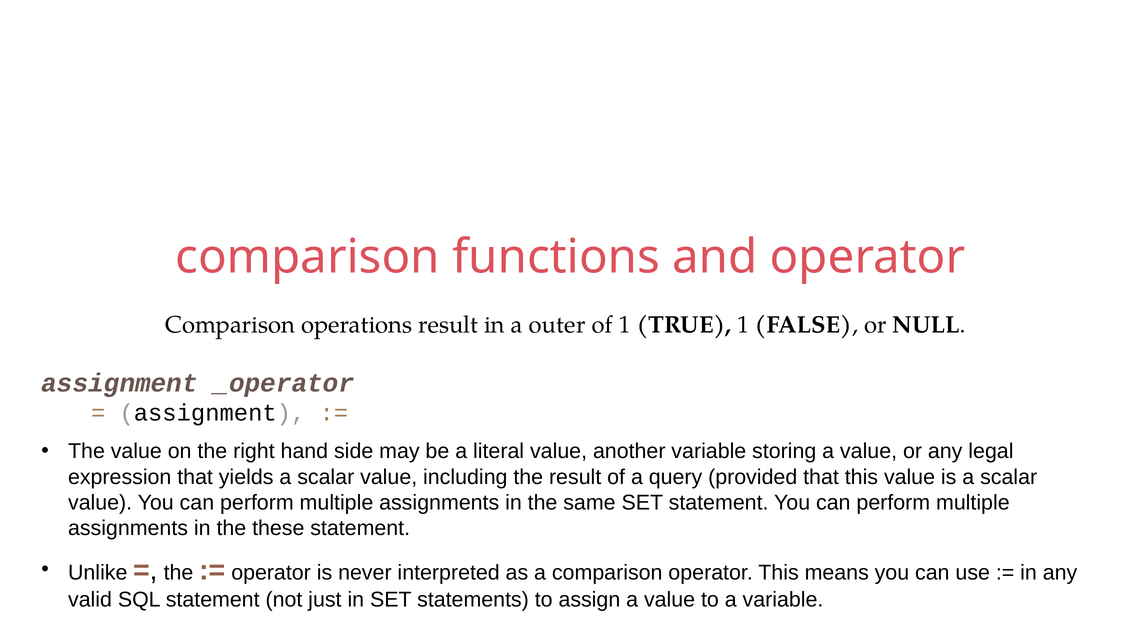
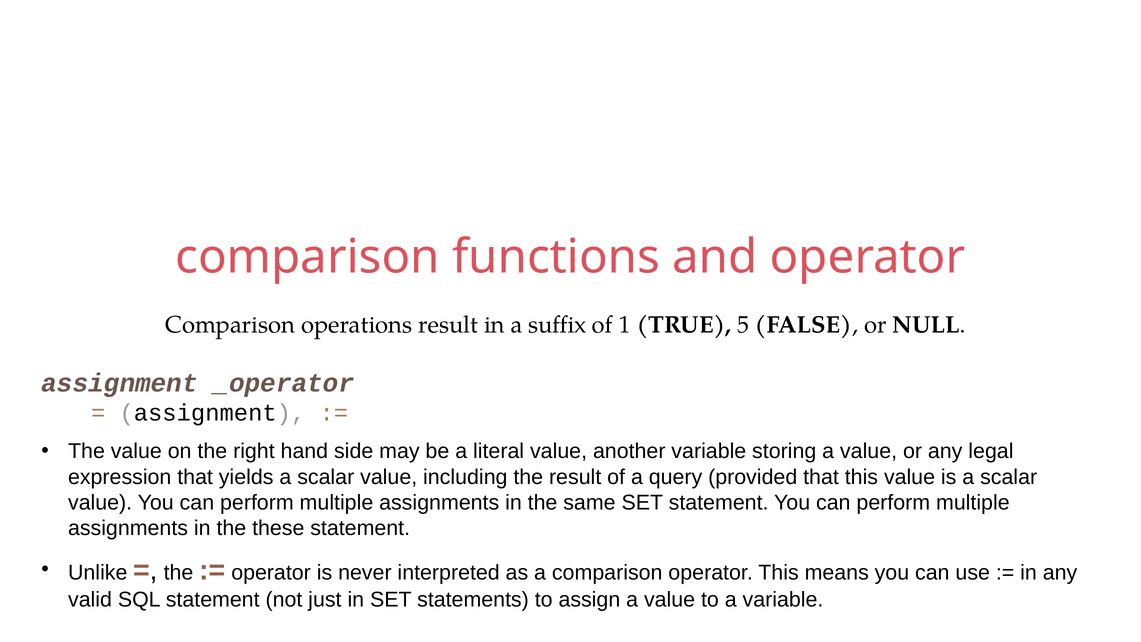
outer: outer -> suffix
TRUE 1: 1 -> 5
